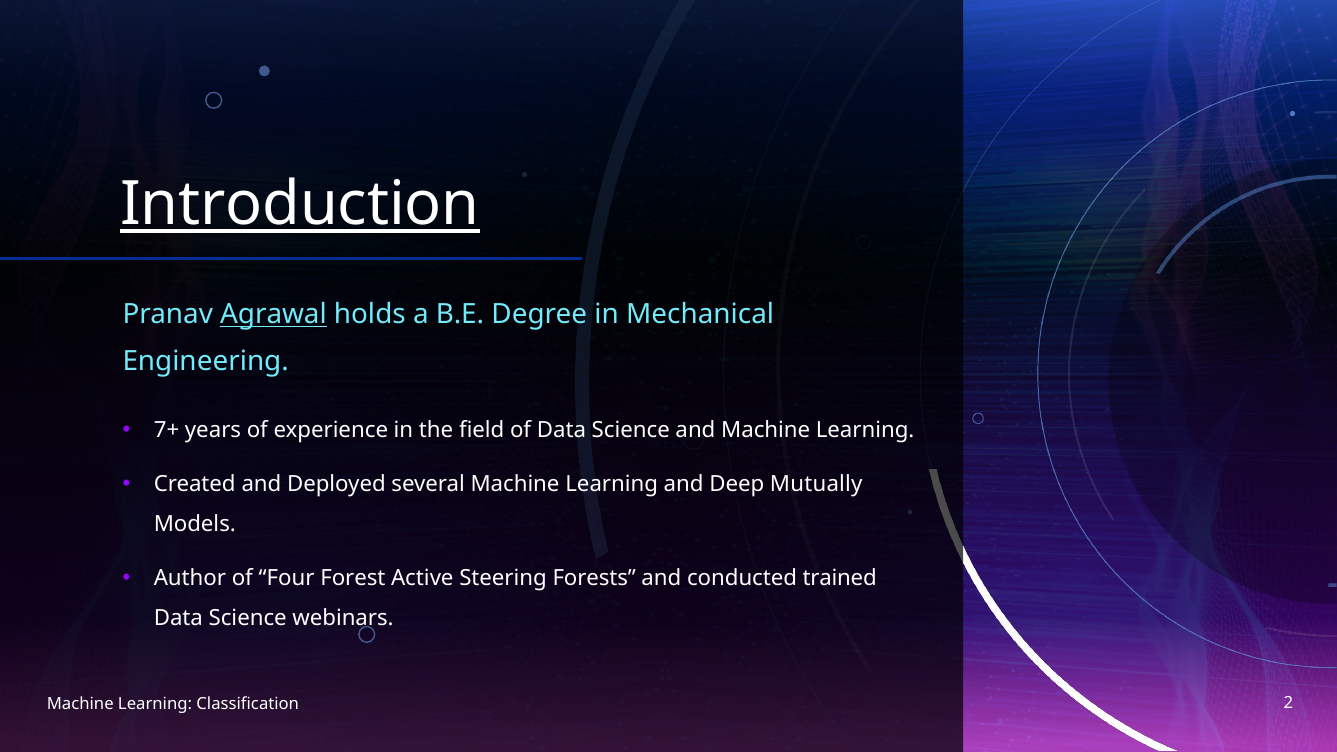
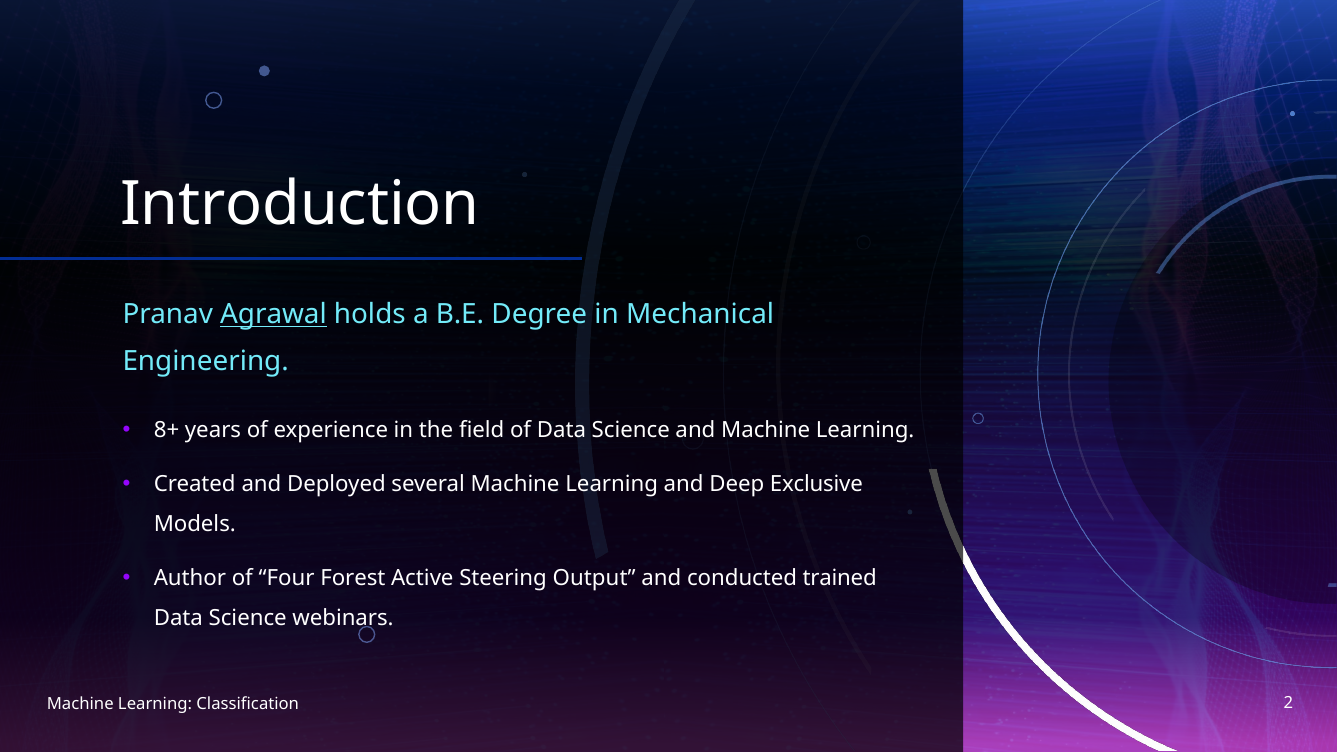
Introduction underline: present -> none
7+: 7+ -> 8+
Mutually: Mutually -> Exclusive
Forests: Forests -> Output
